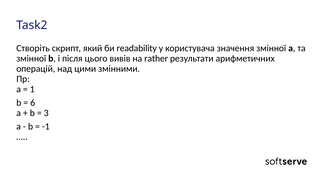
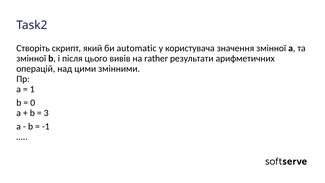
readability: readability -> automatic
6: 6 -> 0
